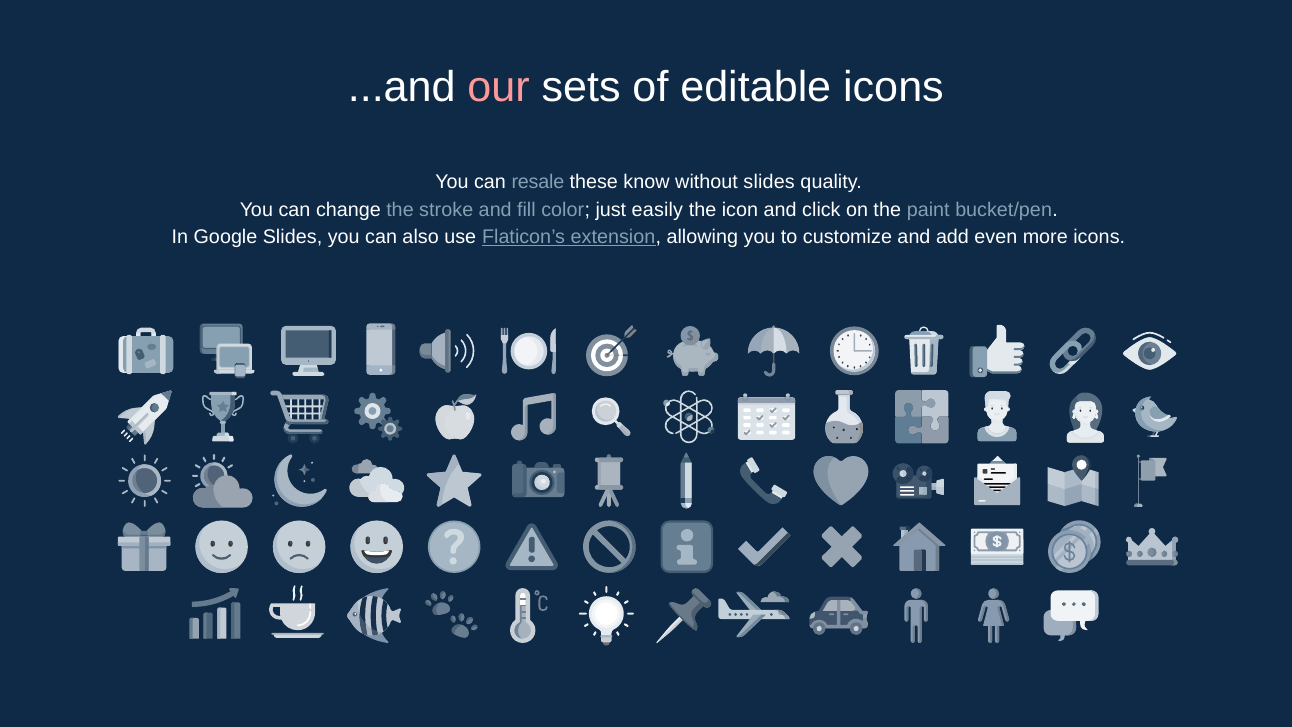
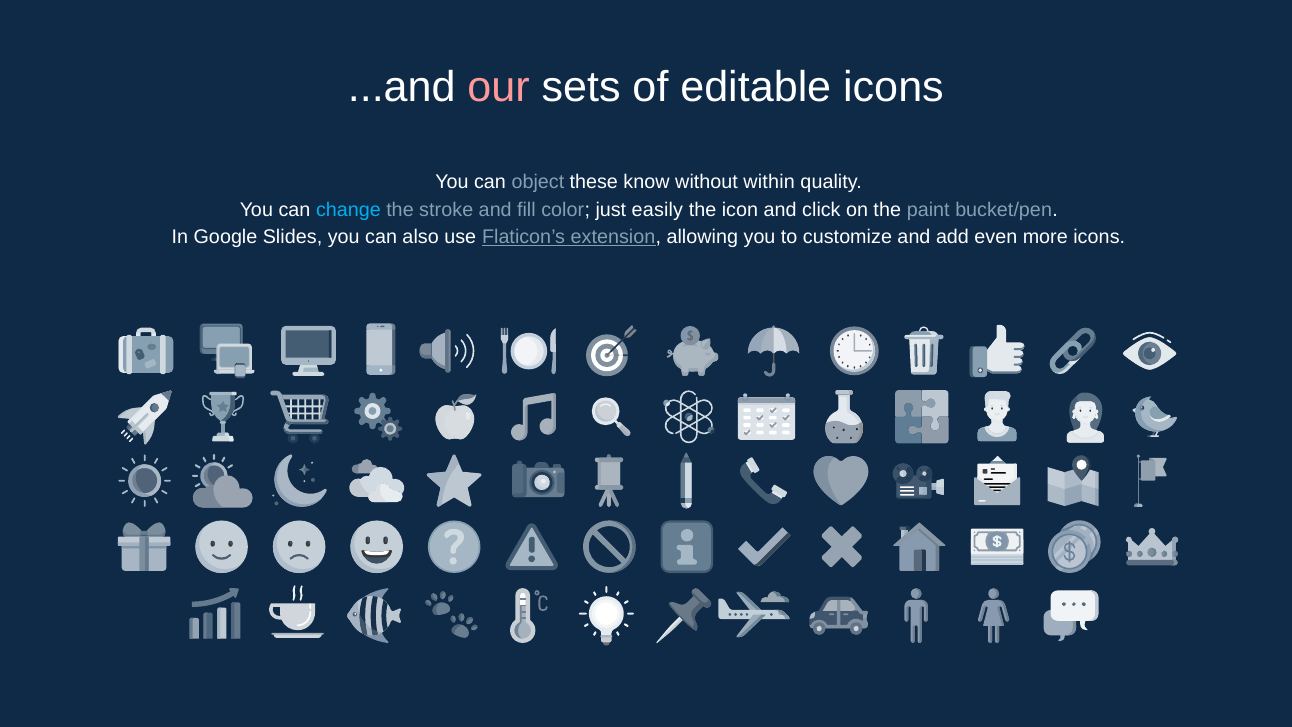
resale: resale -> object
without slides: slides -> within
change colour: white -> light blue
